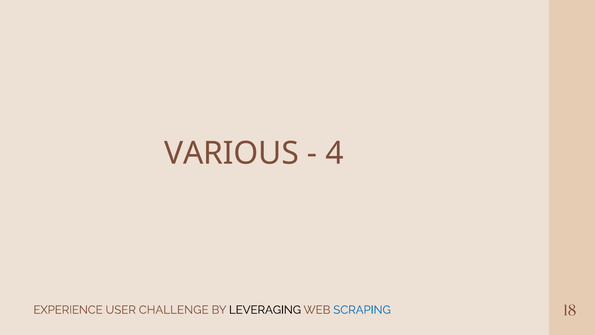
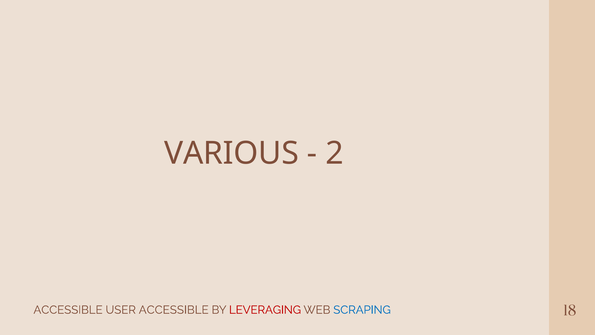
4: 4 -> 2
EXPERIENCE at (68, 310): EXPERIENCE -> ACCESSIBLE
USER CHALLENGE: CHALLENGE -> ACCESSIBLE
LEVERAGING colour: black -> red
